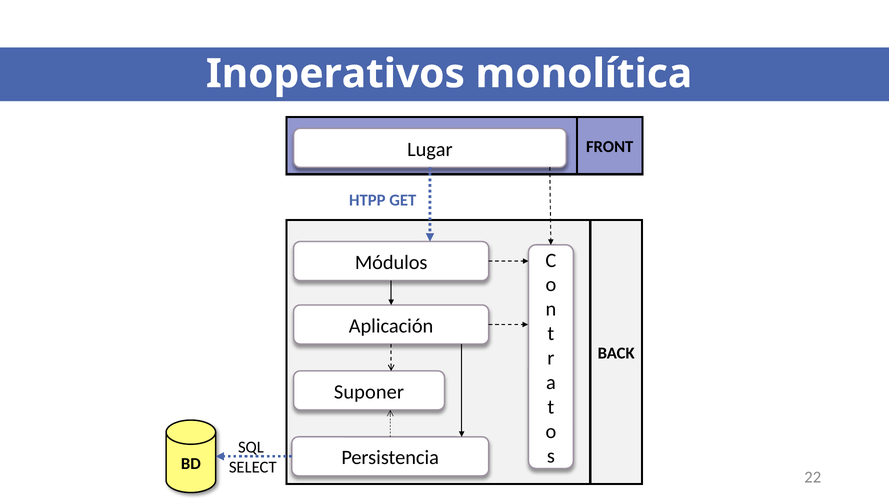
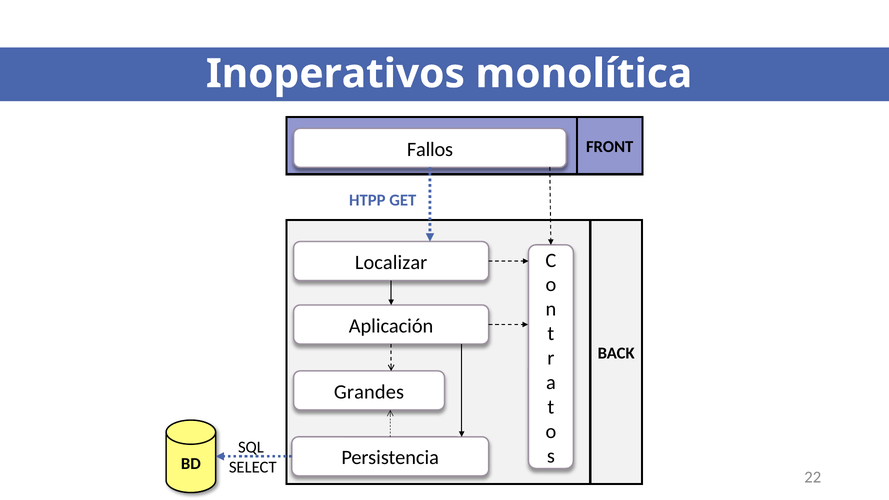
Lugar: Lugar -> Fallos
Módulos: Módulos -> Localizar
Suponer: Suponer -> Grandes
